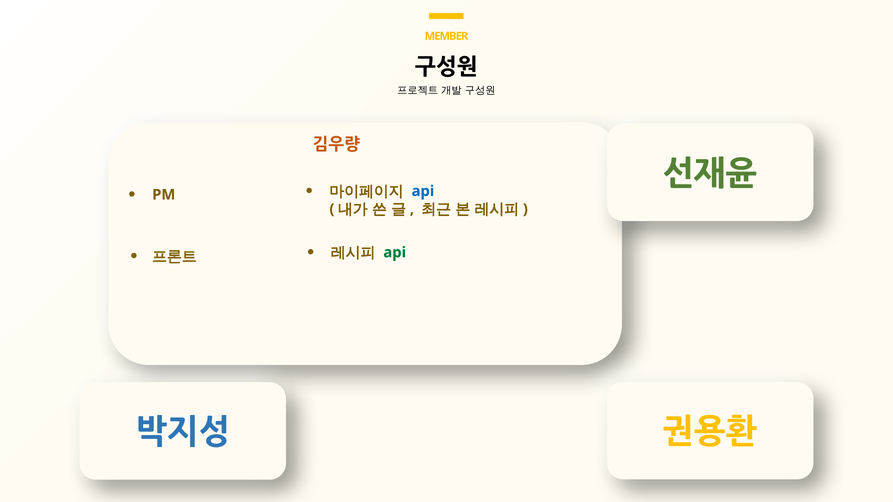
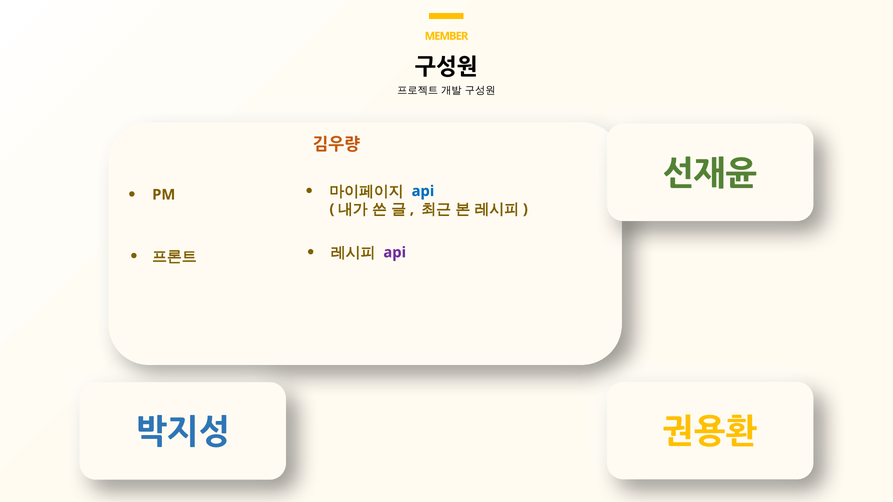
api at (395, 253) colour: green -> purple
